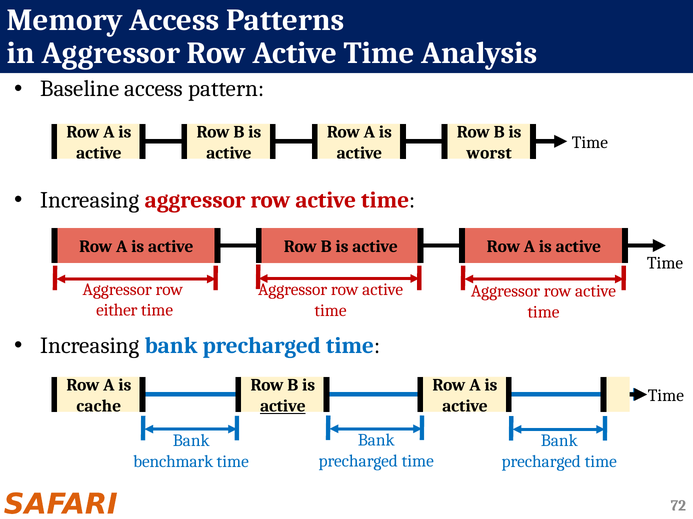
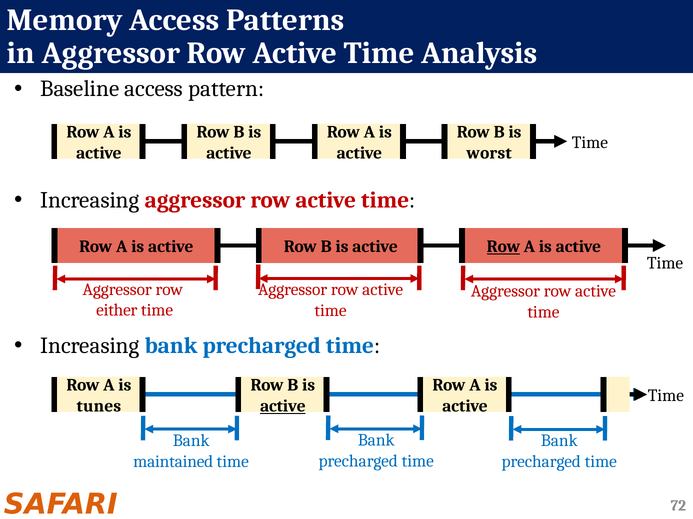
Row at (503, 247) underline: none -> present
cache: cache -> tunes
benchmark: benchmark -> maintained
